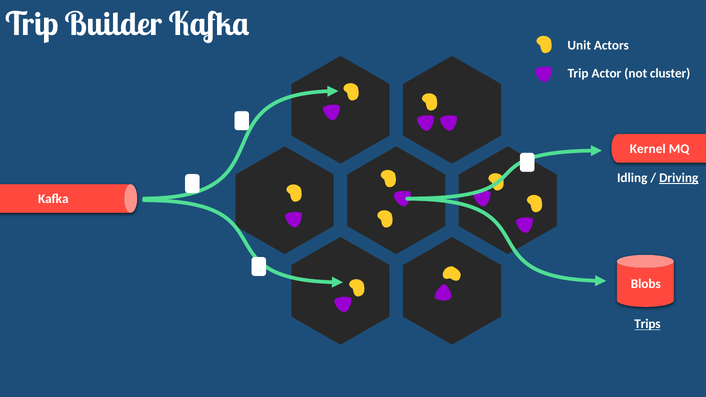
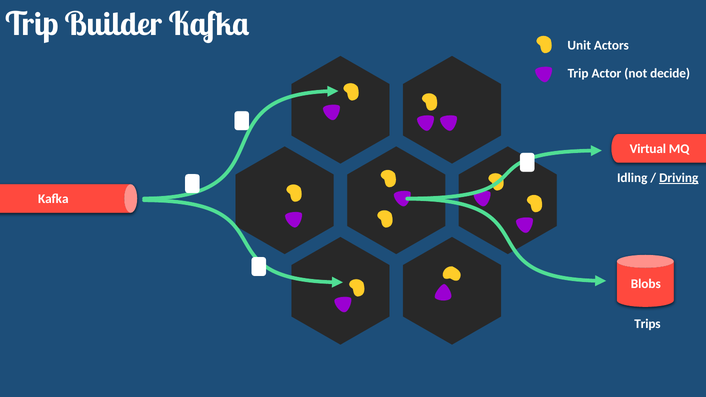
cluster: cluster -> decide
Kernel: Kernel -> Virtual
Trips underline: present -> none
